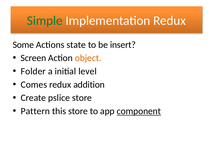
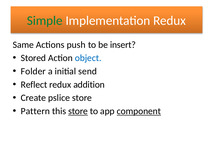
Some: Some -> Same
state: state -> push
Screen: Screen -> Stored
object colour: orange -> blue
level: level -> send
Comes: Comes -> Reflect
store at (78, 111) underline: none -> present
